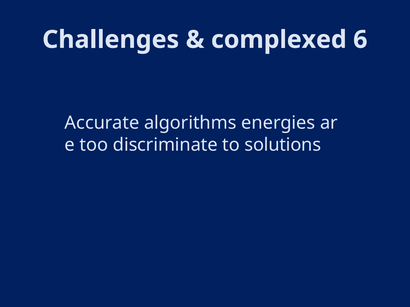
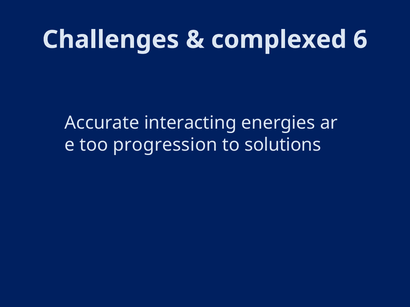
algorithms: algorithms -> interacting
discriminate: discriminate -> progression
